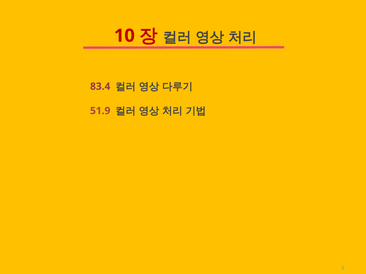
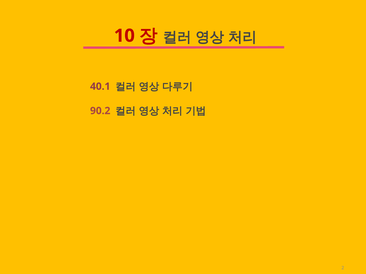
83.4: 83.4 -> 40.1
51.9: 51.9 -> 90.2
